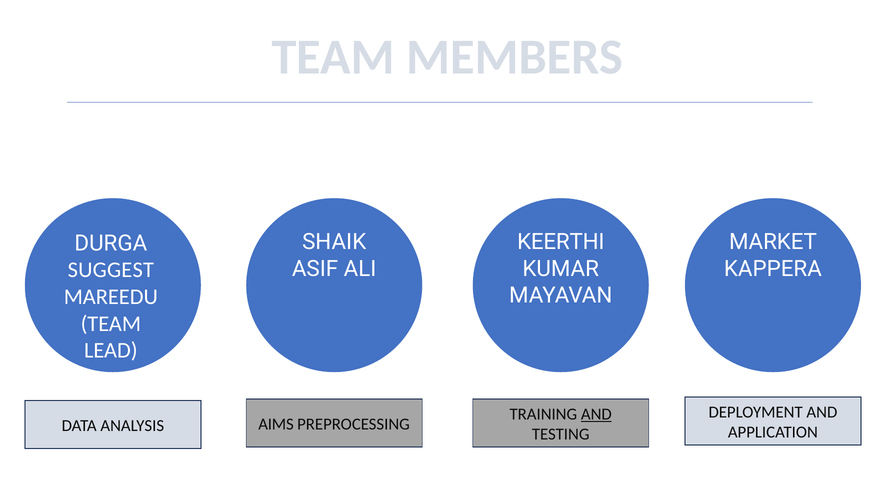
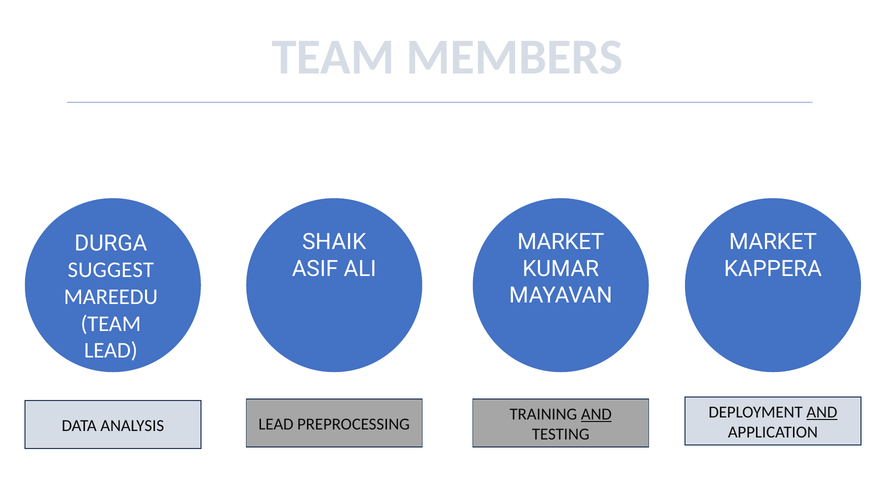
KEERTHI at (561, 242): KEERTHI -> MARKET
AND at (822, 412) underline: none -> present
AIMS at (276, 424): AIMS -> LEAD
